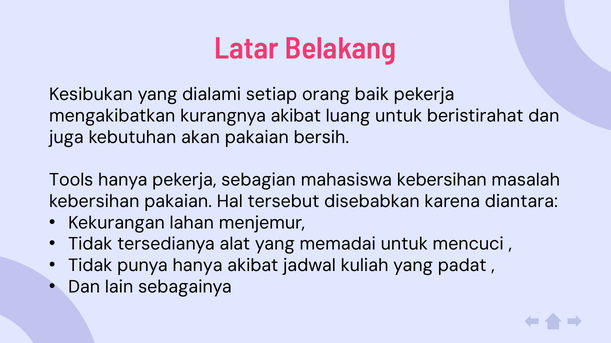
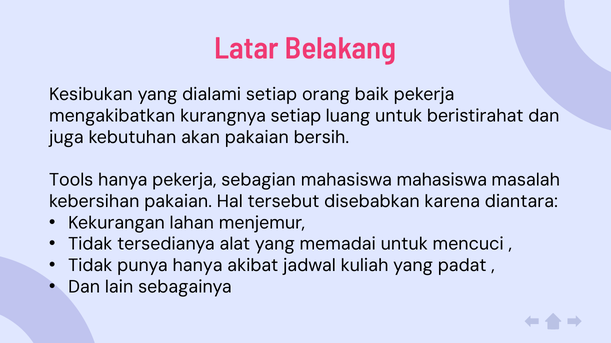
kurangnya akibat: akibat -> setiap
mahasiswa kebersihan: kebersihan -> mahasiswa
